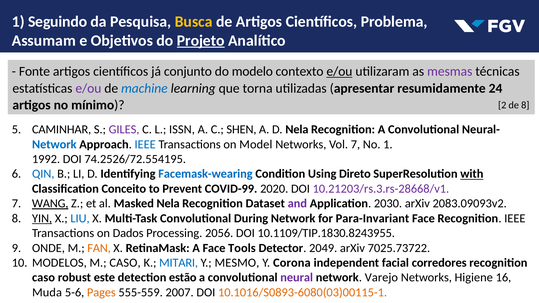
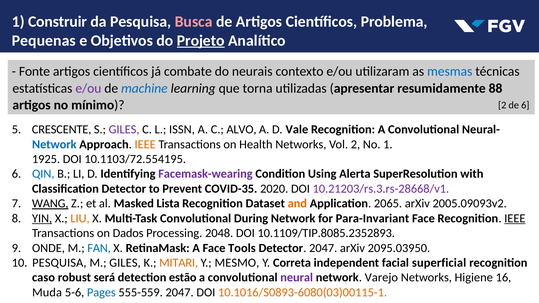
Seguindo: Seguindo -> Construir
Busca colour: yellow -> pink
Assumam: Assumam -> Pequenas
conjunto: conjunto -> combate
modelo: modelo -> neurais
e/ou at (339, 72) underline: present -> none
mesmas colour: purple -> blue
24: 24 -> 88
de 8: 8 -> 6
CAMINHAR: CAMINHAR -> CRESCENTE
SHEN: SHEN -> ALVO
D Nela: Nela -> Vale
IEEE at (145, 144) colour: blue -> orange
Model: Model -> Health
Vol 7: 7 -> 2
1992: 1992 -> 1925
74.2526/72.554195: 74.2526/72.554195 -> 10.1103/72.554195
Facemask-wearing colour: blue -> purple
Direto: Direto -> Alerta
with underline: present -> none
Classification Conceito: Conceito -> Detector
COVID-99: COVID-99 -> COVID-35
Masked Nela: Nela -> Lista
and colour: purple -> orange
2030: 2030 -> 2065
2083.09093v2: 2083.09093v2 -> 2005.09093v2
LIU colour: blue -> orange
IEEE at (515, 218) underline: none -> present
2056: 2056 -> 2048
10.1109/TIP.1830.8243955: 10.1109/TIP.1830.8243955 -> 10.1109/TIP.8085.2352893
FAN colour: orange -> blue
Detector 2049: 2049 -> 2047
7025.73722: 7025.73722 -> 2095.03950
MODELOS at (59, 263): MODELOS -> PESQUISA
M CASO: CASO -> GILES
MITARI colour: blue -> orange
Corona: Corona -> Correta
corredores: corredores -> superficial
este: este -> será
Pages colour: orange -> blue
555-559 2007: 2007 -> 2047
